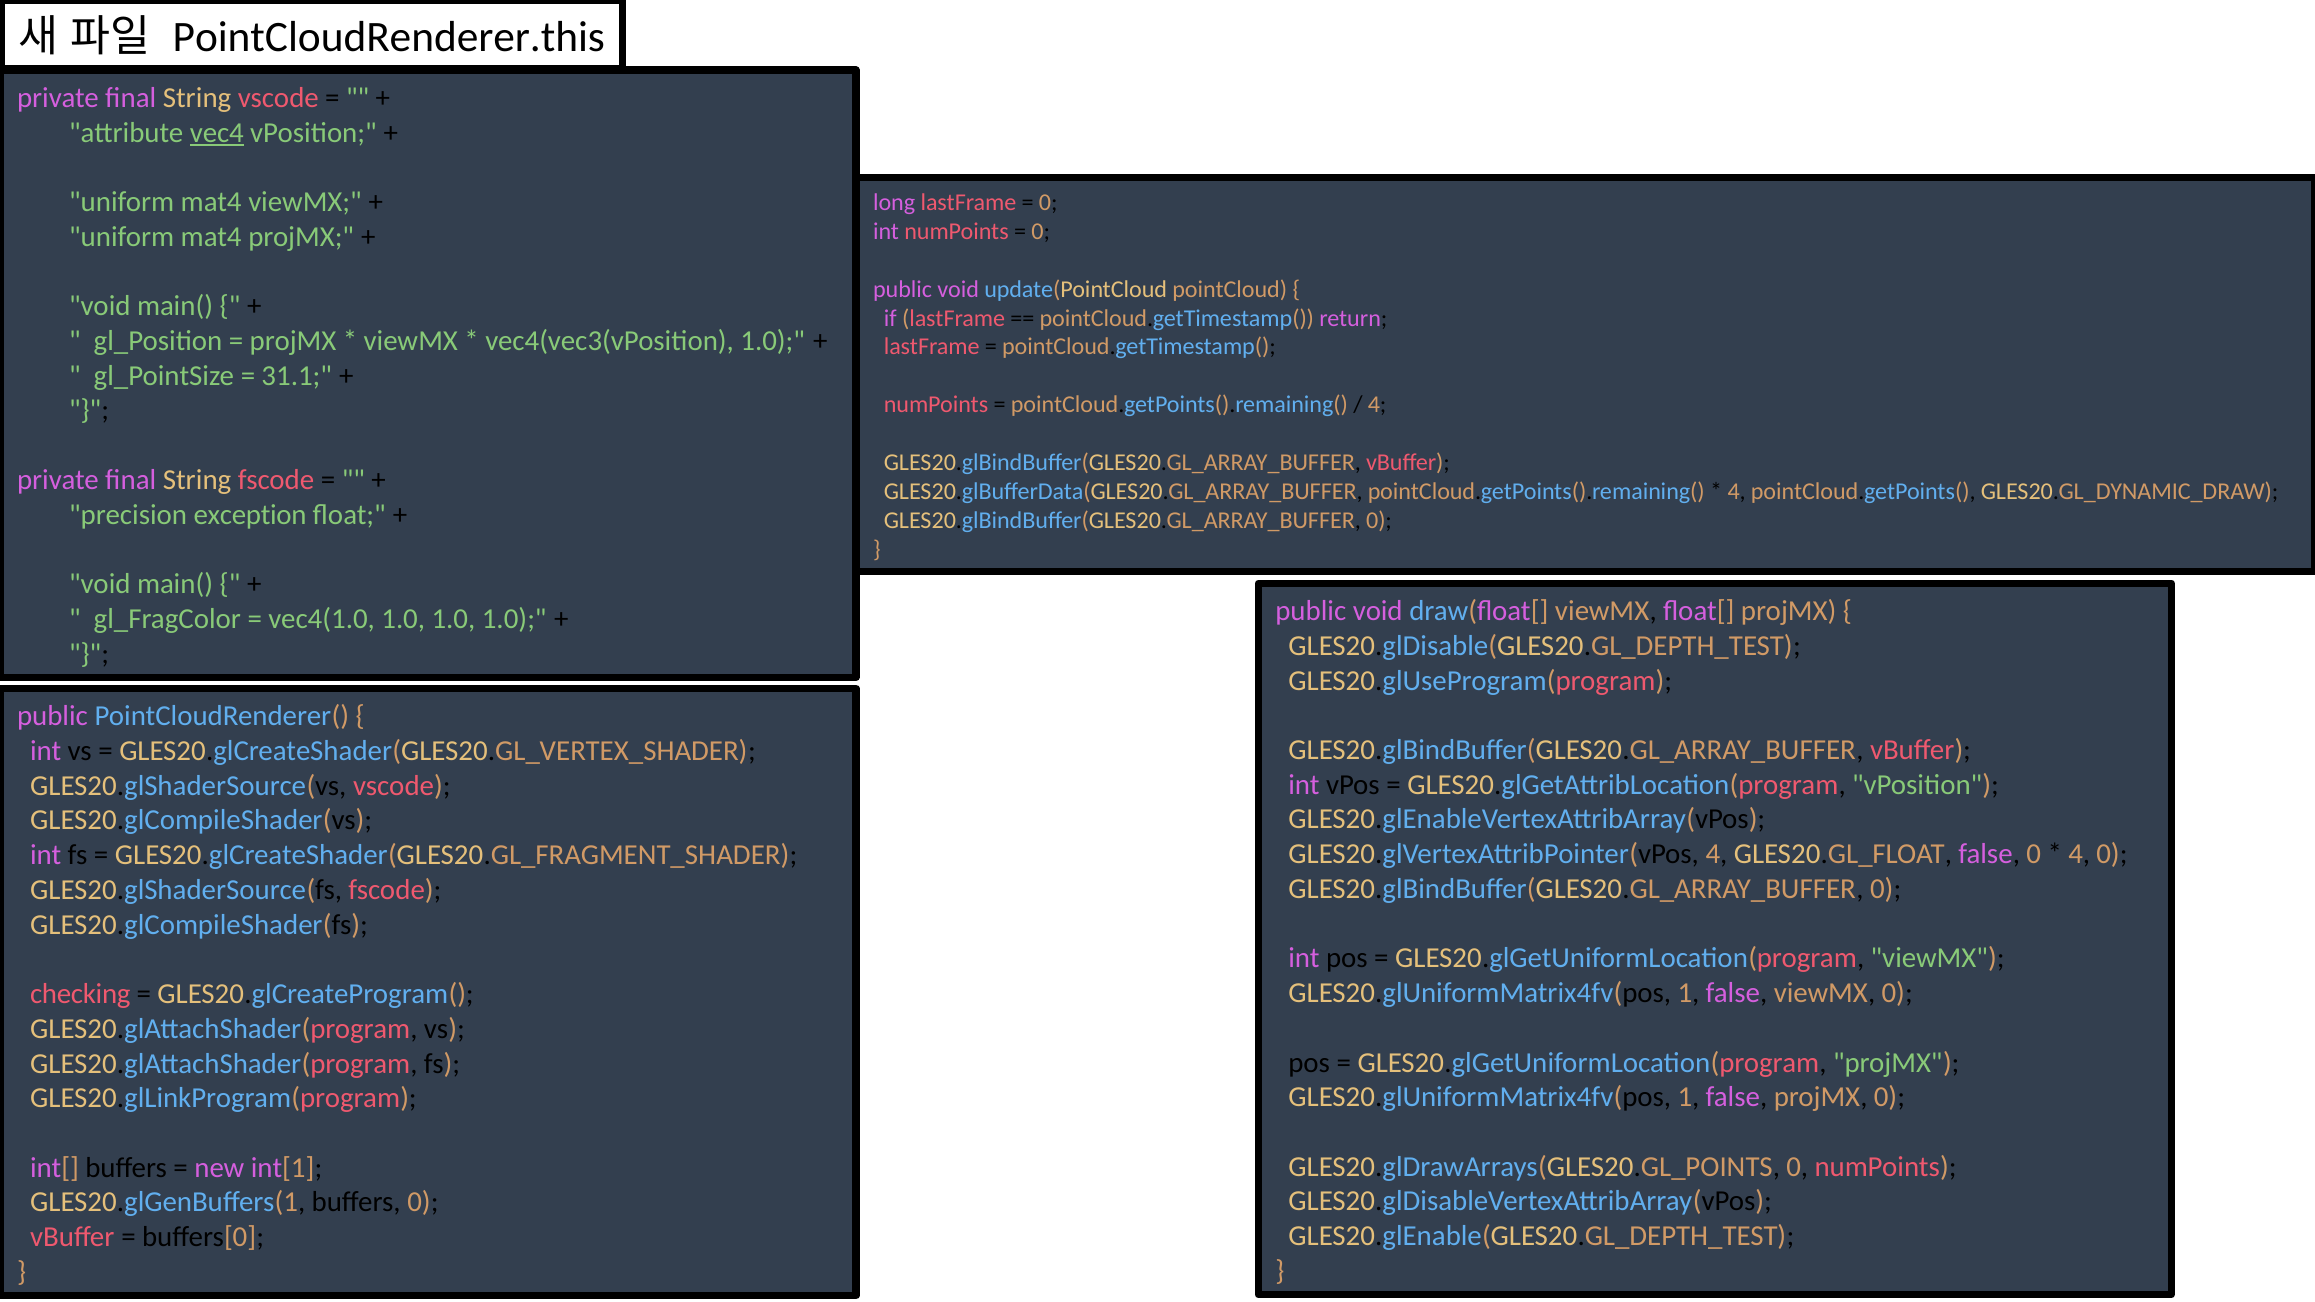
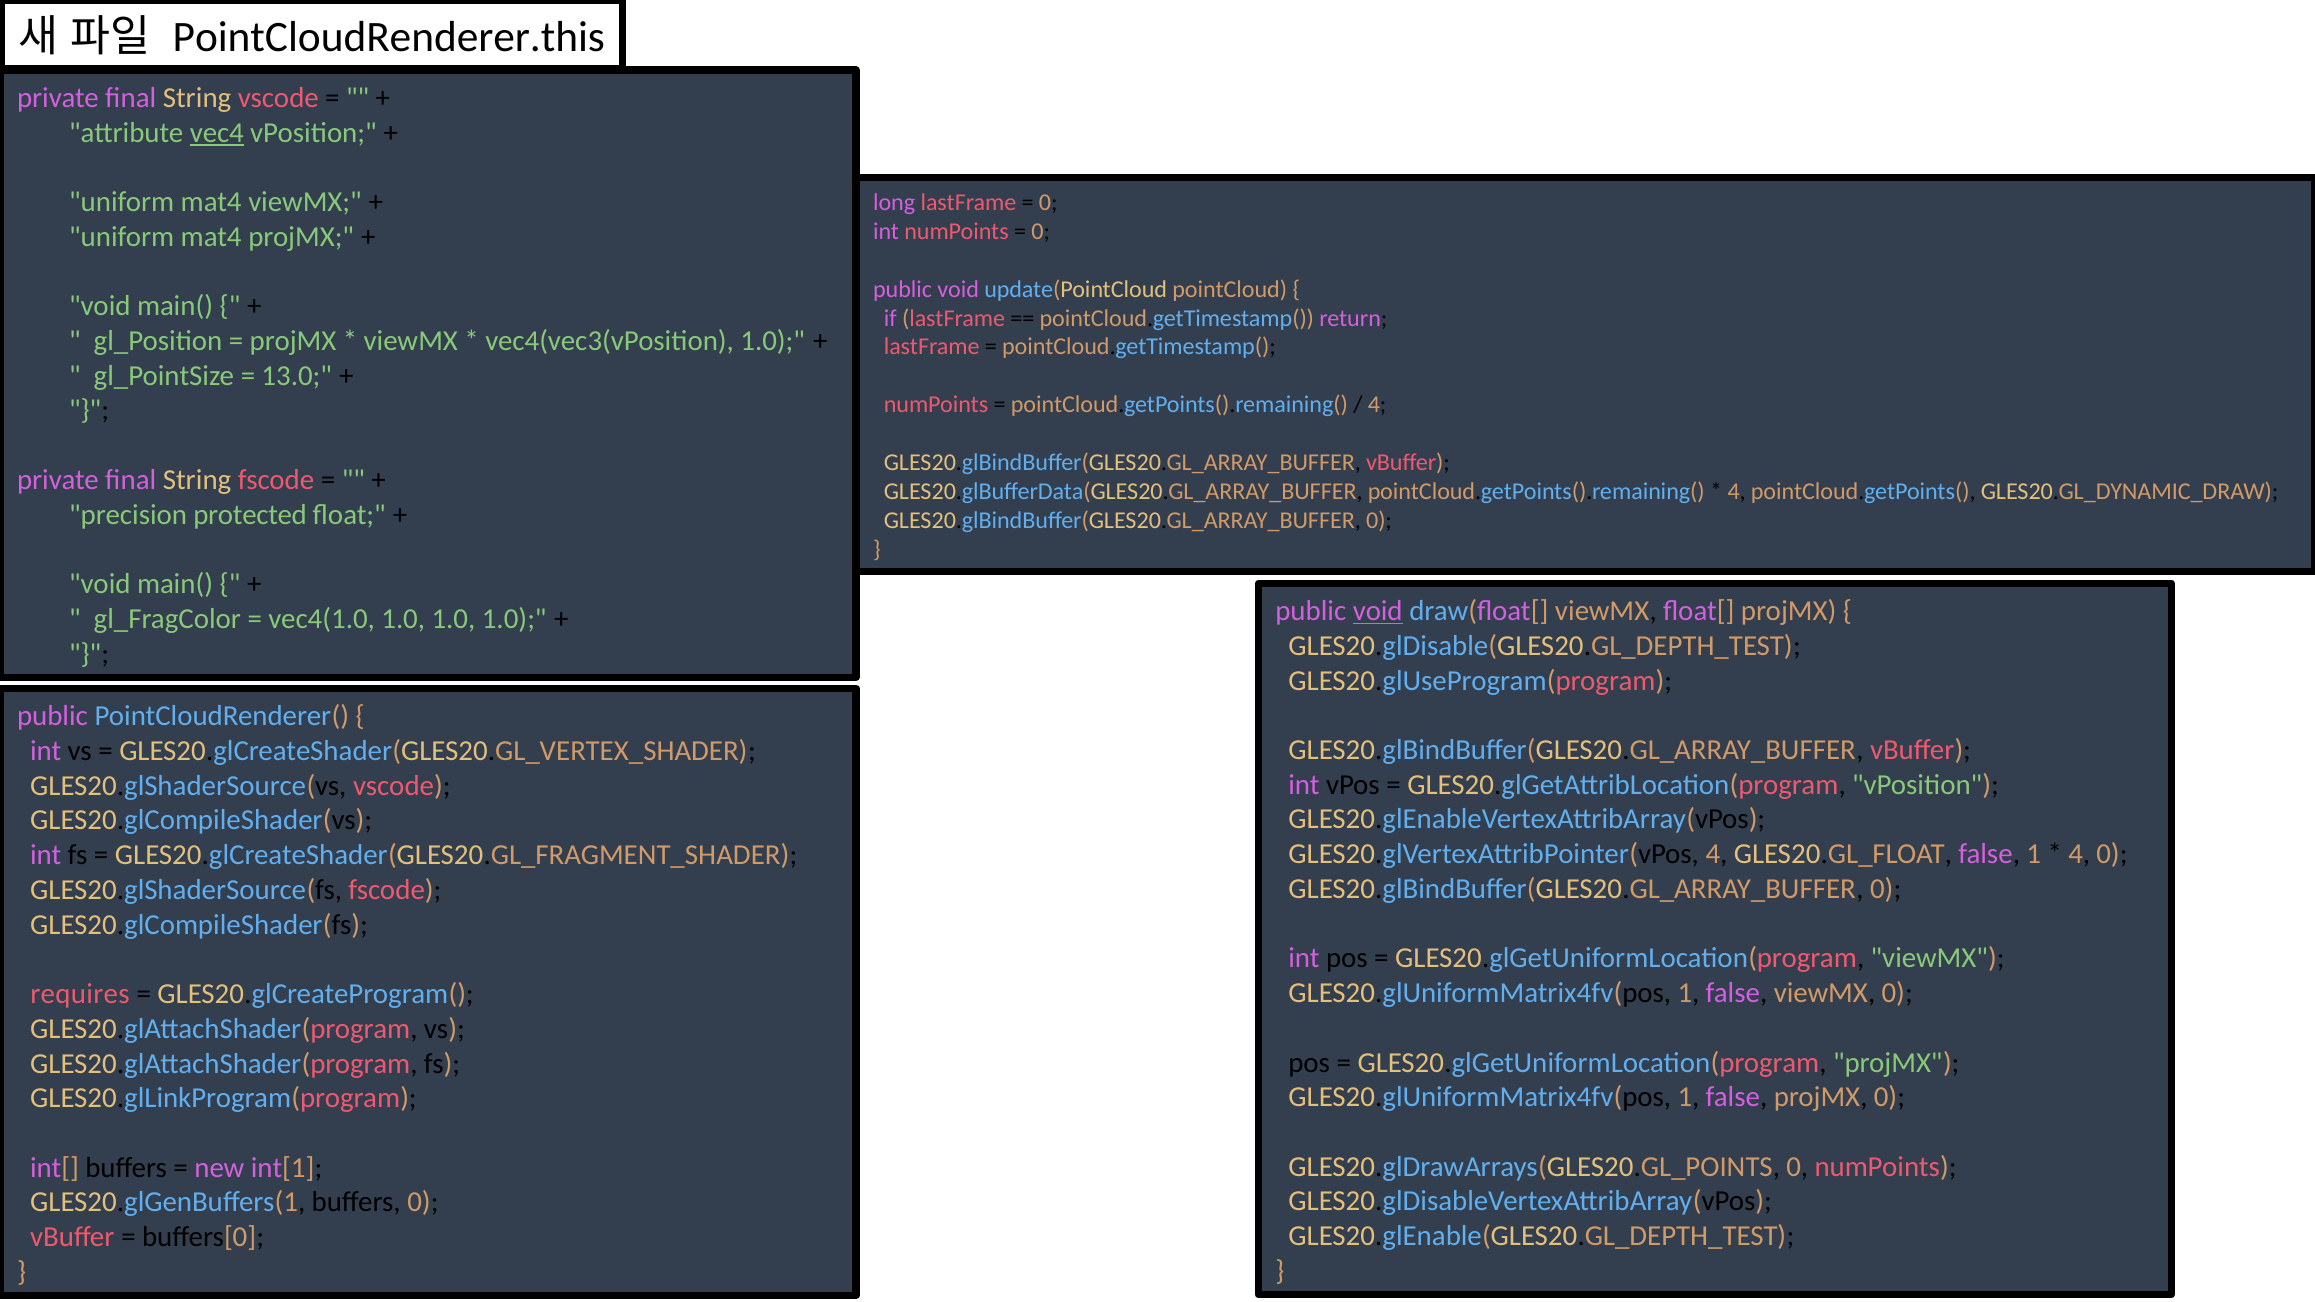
31.1: 31.1 -> 13.0
exception: exception -> protected
void at (1378, 611) underline: none -> present
false 0: 0 -> 1
checking: checking -> requires
